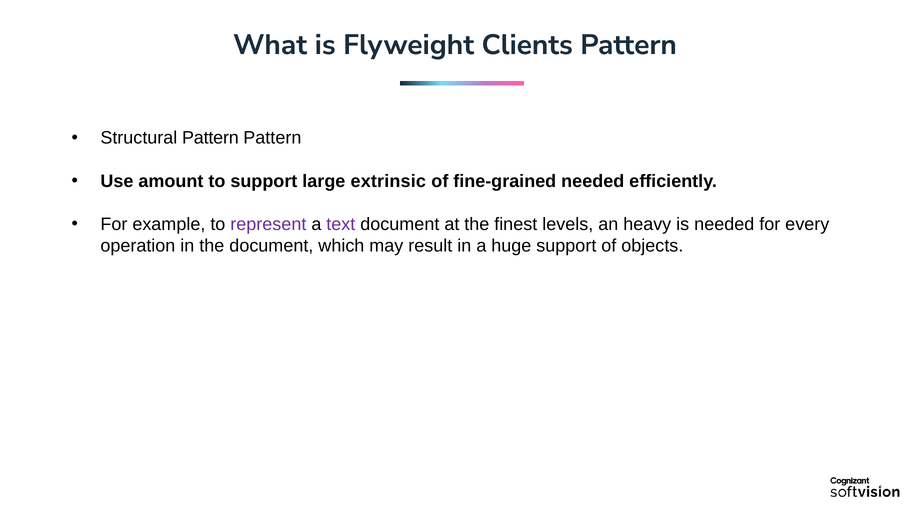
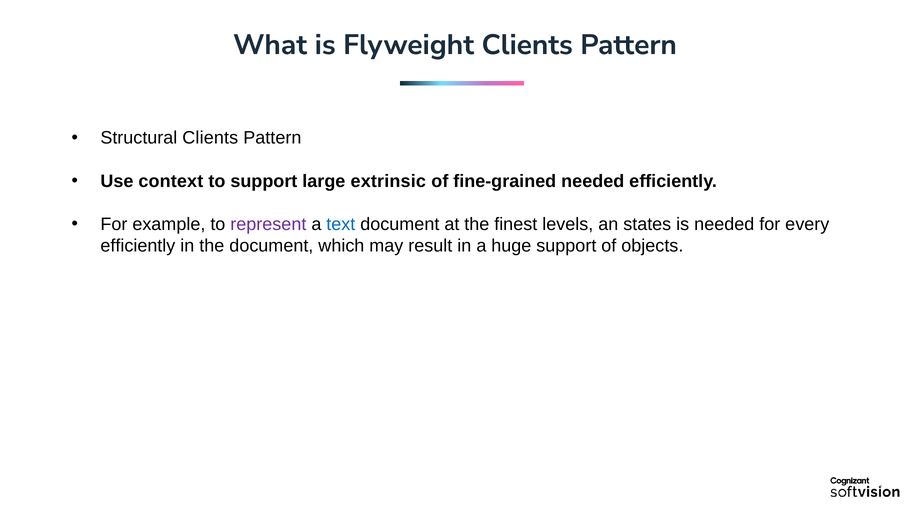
Structural Pattern: Pattern -> Clients
amount: amount -> context
text colour: purple -> blue
heavy: heavy -> states
operation at (138, 246): operation -> efficiently
